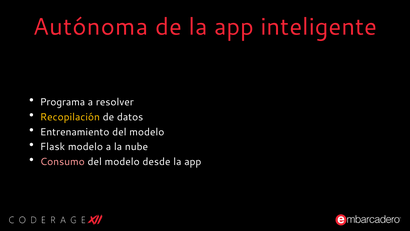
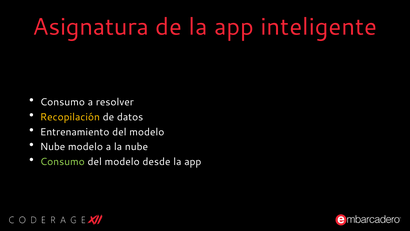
Autónoma: Autónoma -> Asignatura
Programa at (62, 102): Programa -> Consumo
Flask at (53, 147): Flask -> Nube
Consumo at (62, 162) colour: pink -> light green
